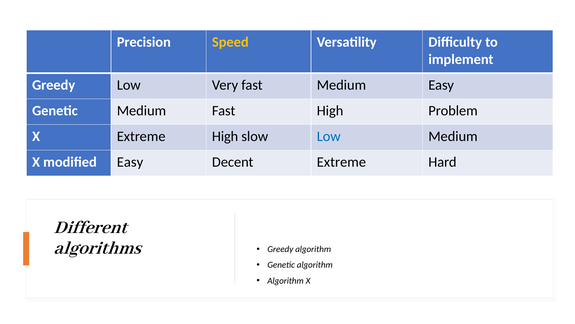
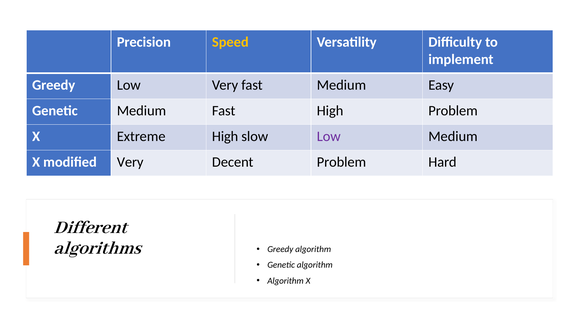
Low at (329, 136) colour: blue -> purple
modified Easy: Easy -> Very
Decent Extreme: Extreme -> Problem
